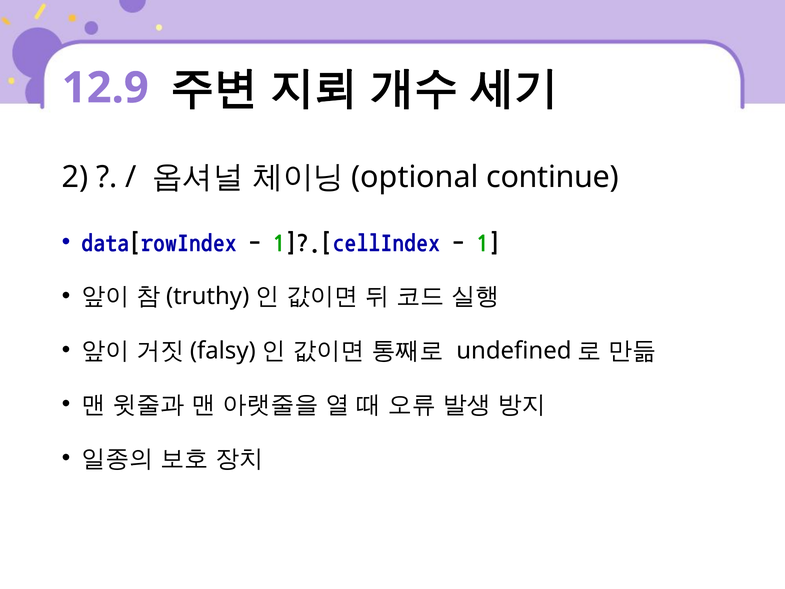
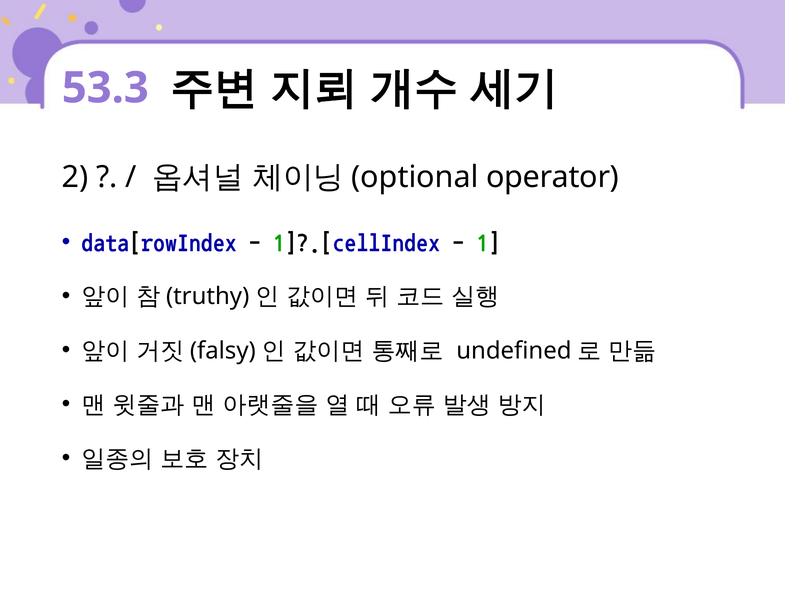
12.9: 12.9 -> 53.3
continue: continue -> operator
